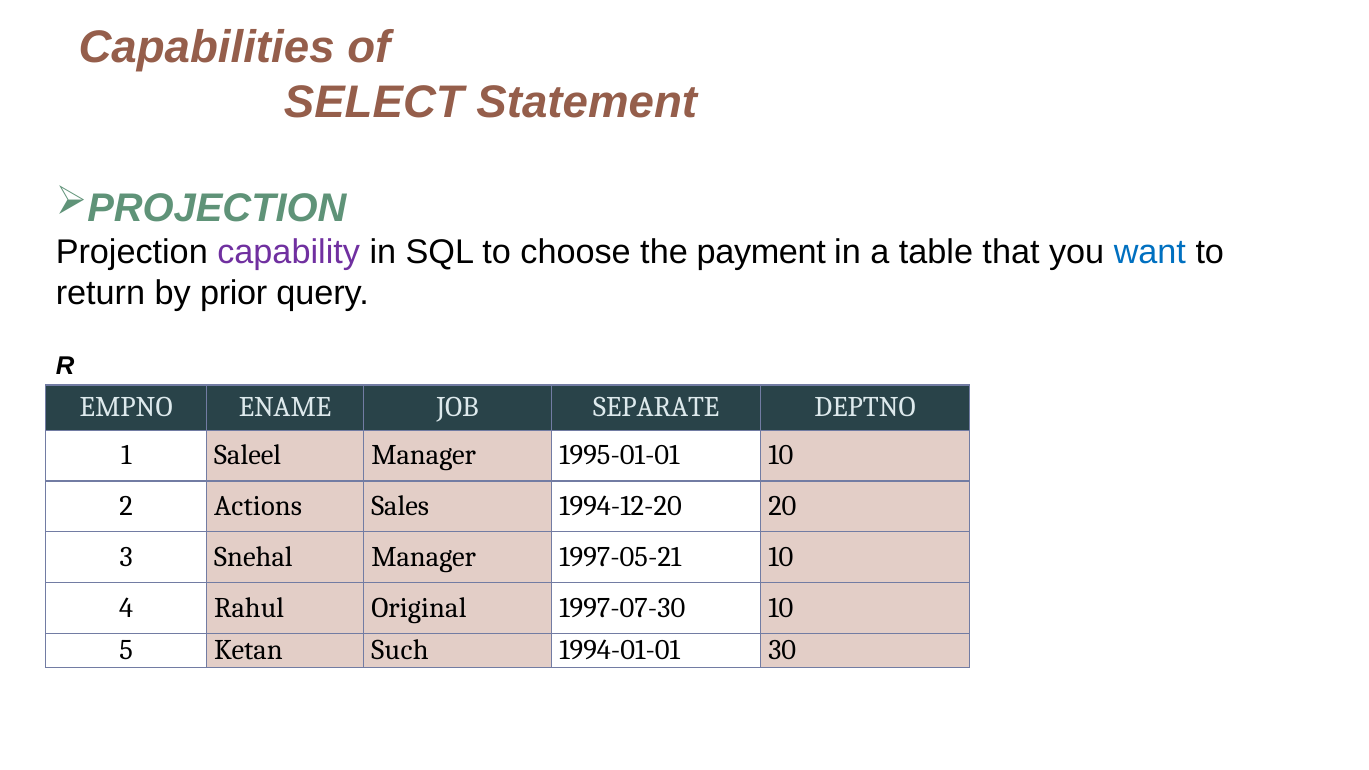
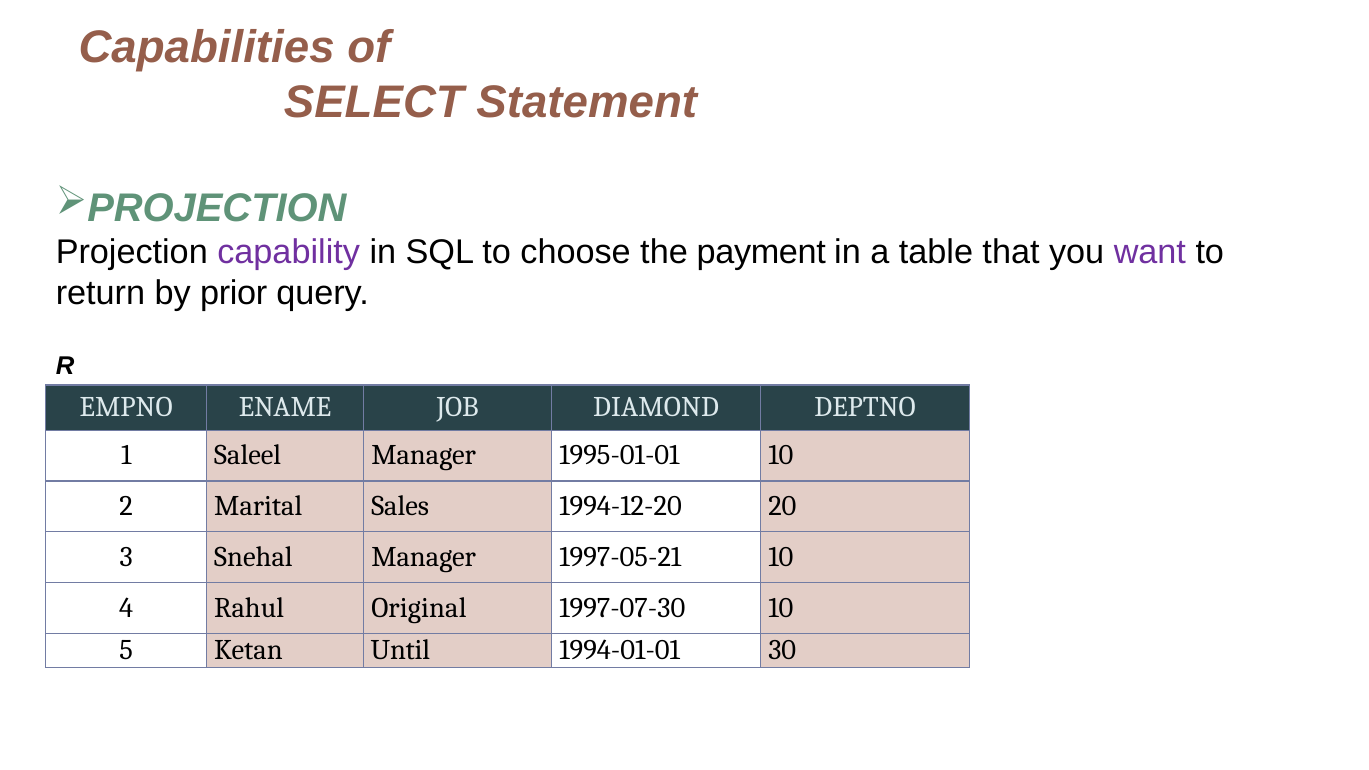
want colour: blue -> purple
SEPARATE: SEPARATE -> DIAMOND
Actions: Actions -> Marital
Such: Such -> Until
